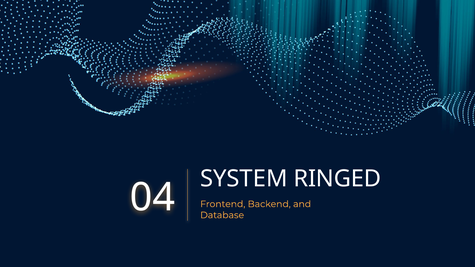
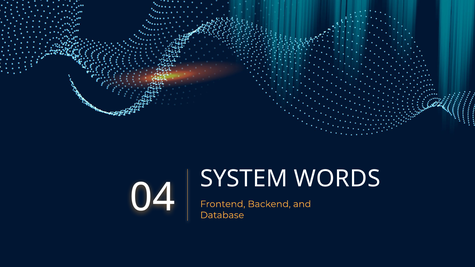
RINGED: RINGED -> WORDS
